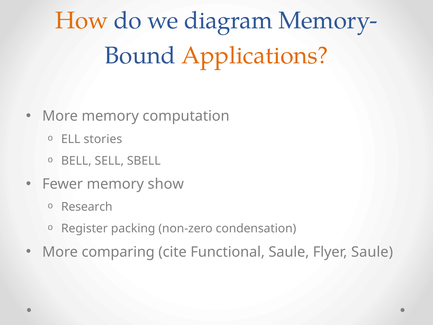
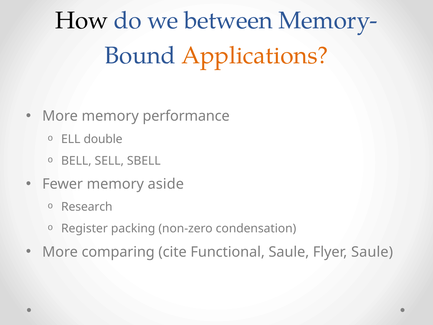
How colour: orange -> black
diagram: diagram -> between
computation: computation -> performance
stories: stories -> double
show: show -> aside
